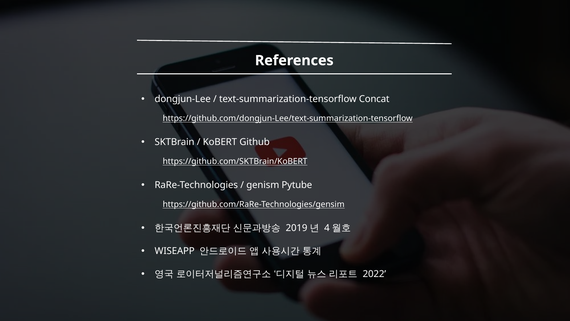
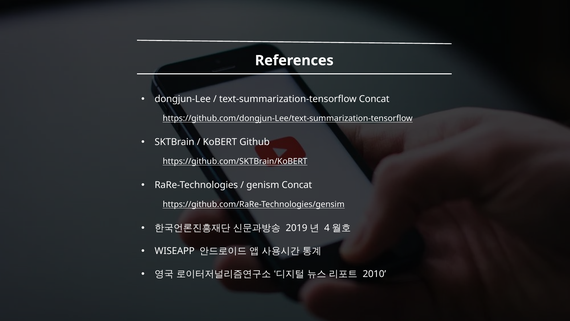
genism Pytube: Pytube -> Concat
2022: 2022 -> 2010
